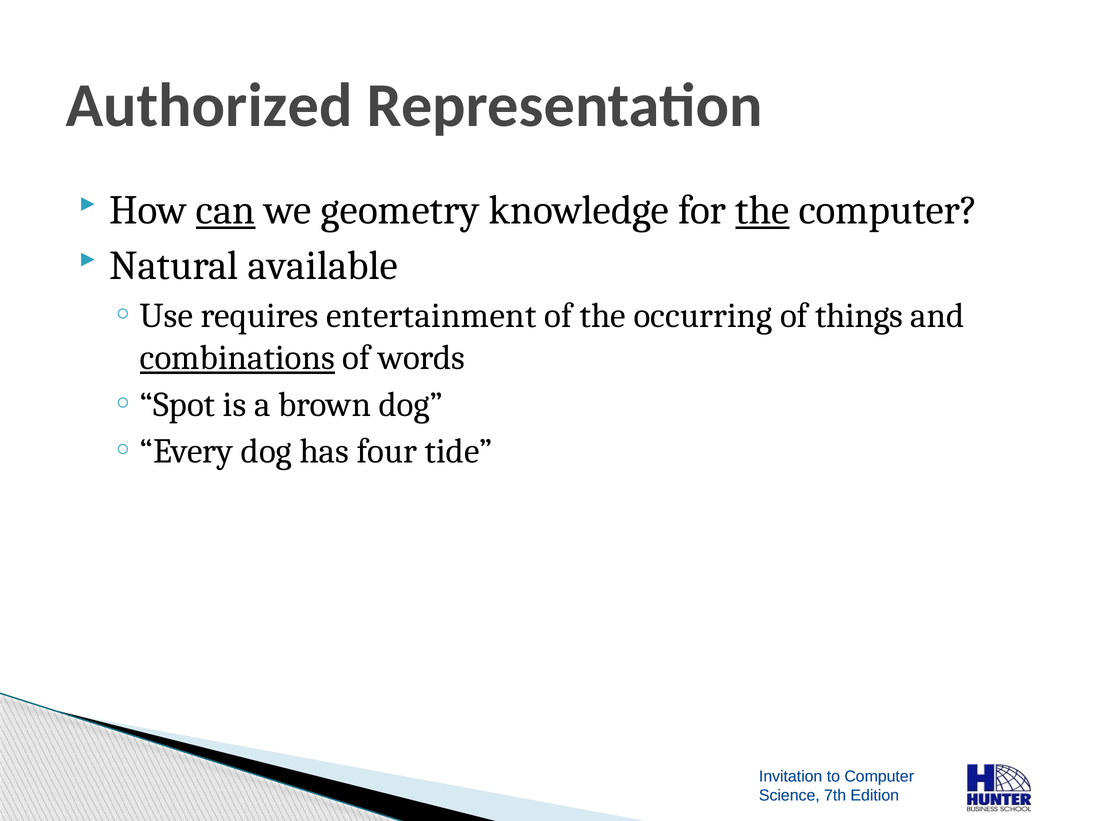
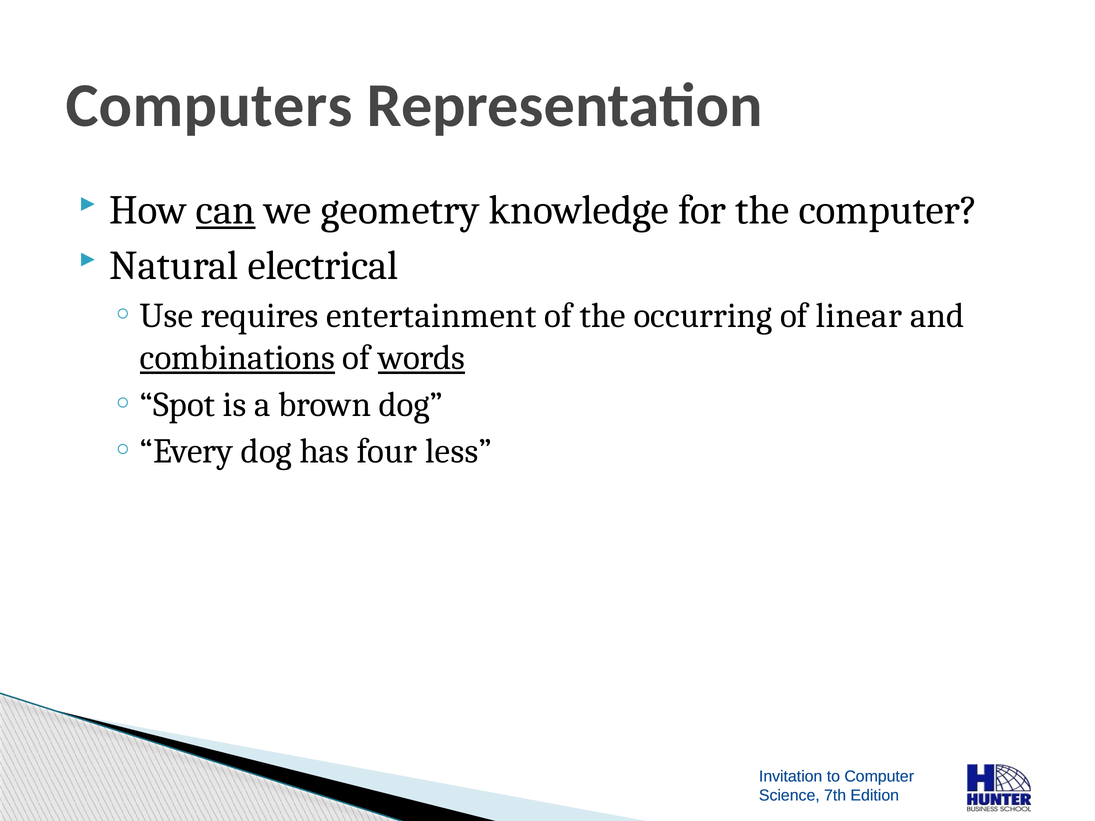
Authorized: Authorized -> Computers
the at (762, 210) underline: present -> none
available: available -> electrical
things: things -> linear
words underline: none -> present
tide: tide -> less
